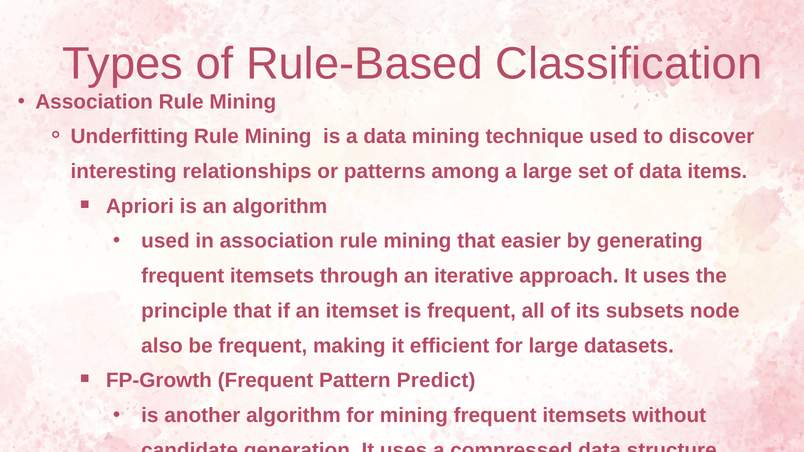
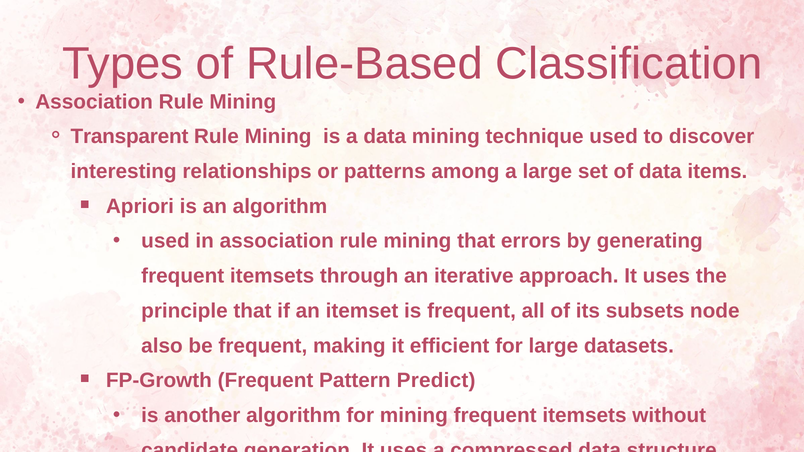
Underfitting: Underfitting -> Transparent
easier: easier -> errors
